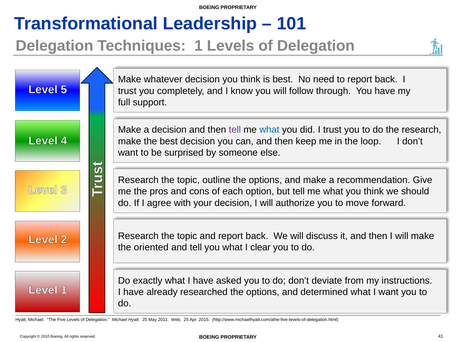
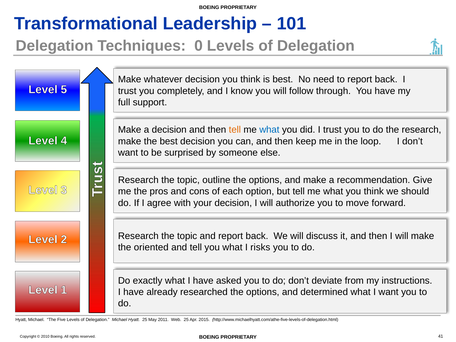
Techniques 1: 1 -> 0
tell at (235, 130) colour: purple -> orange
clear: clear -> risks
